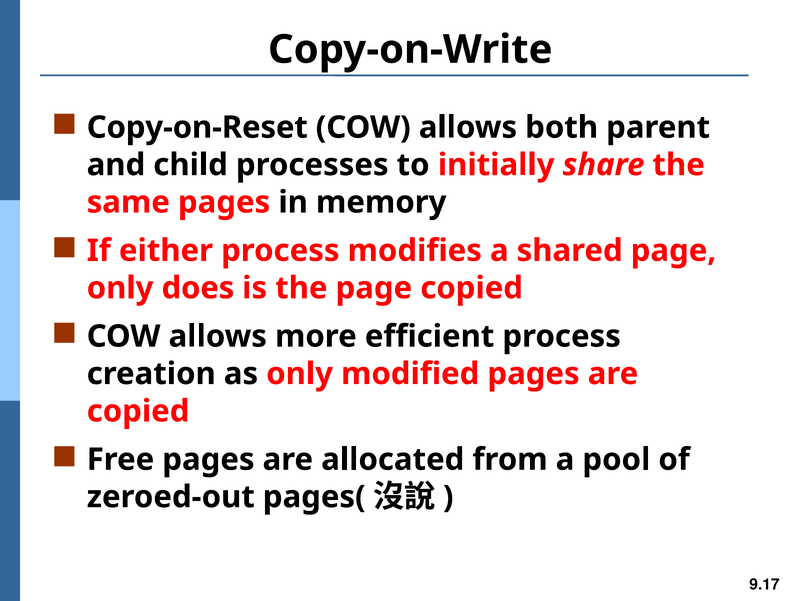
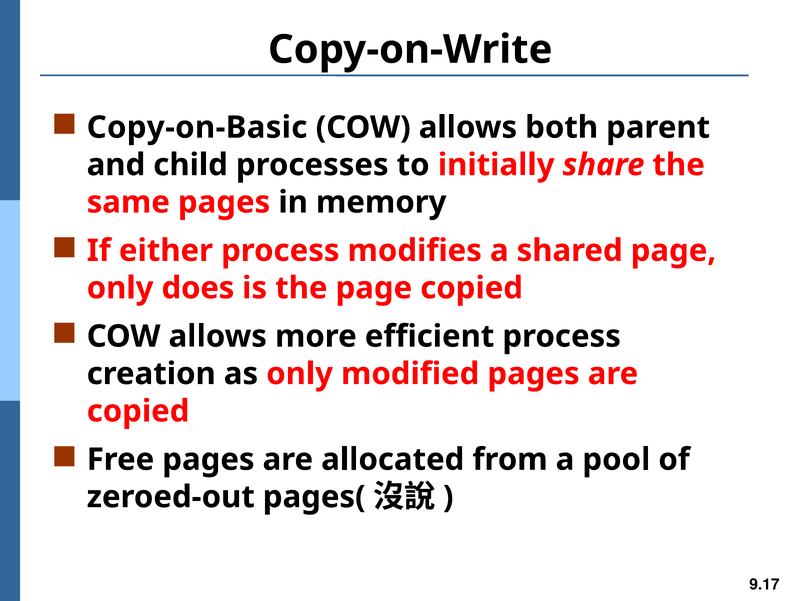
Copy-on-Reset: Copy-on-Reset -> Copy-on-Basic
